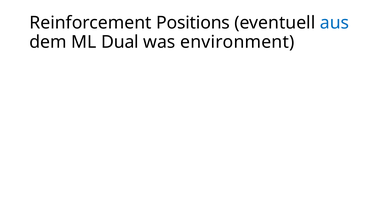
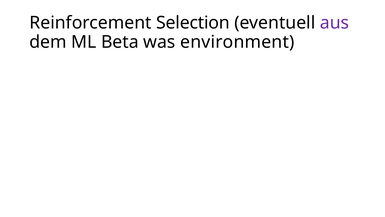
Positions: Positions -> Selection
aus colour: blue -> purple
Dual: Dual -> Beta
